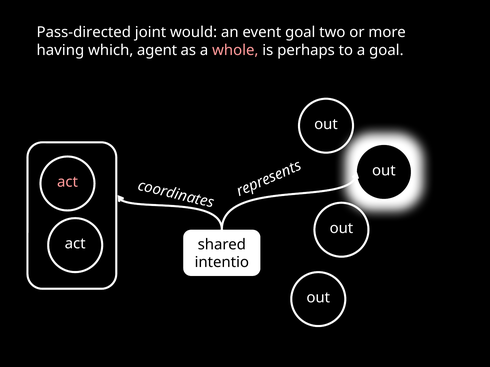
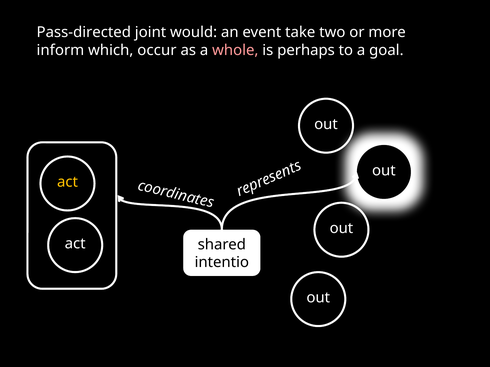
event goal: goal -> take
having: having -> inform
agent: agent -> occur
act at (67, 182) colour: pink -> yellow
